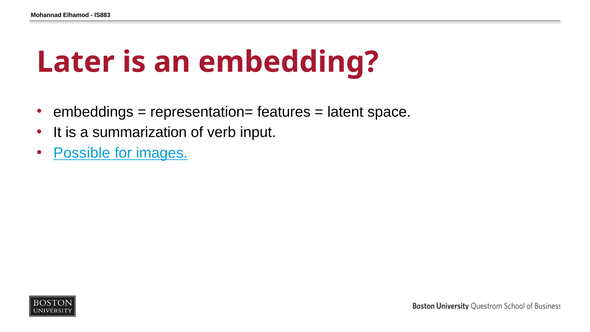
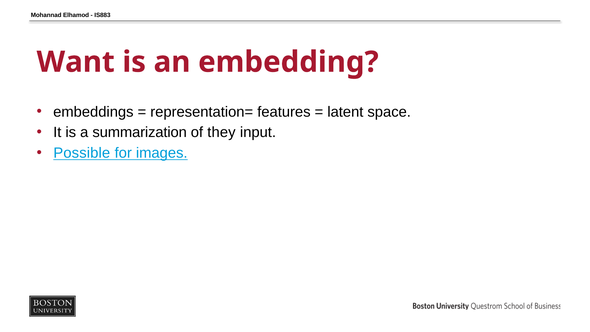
Later: Later -> Want
verb: verb -> they
